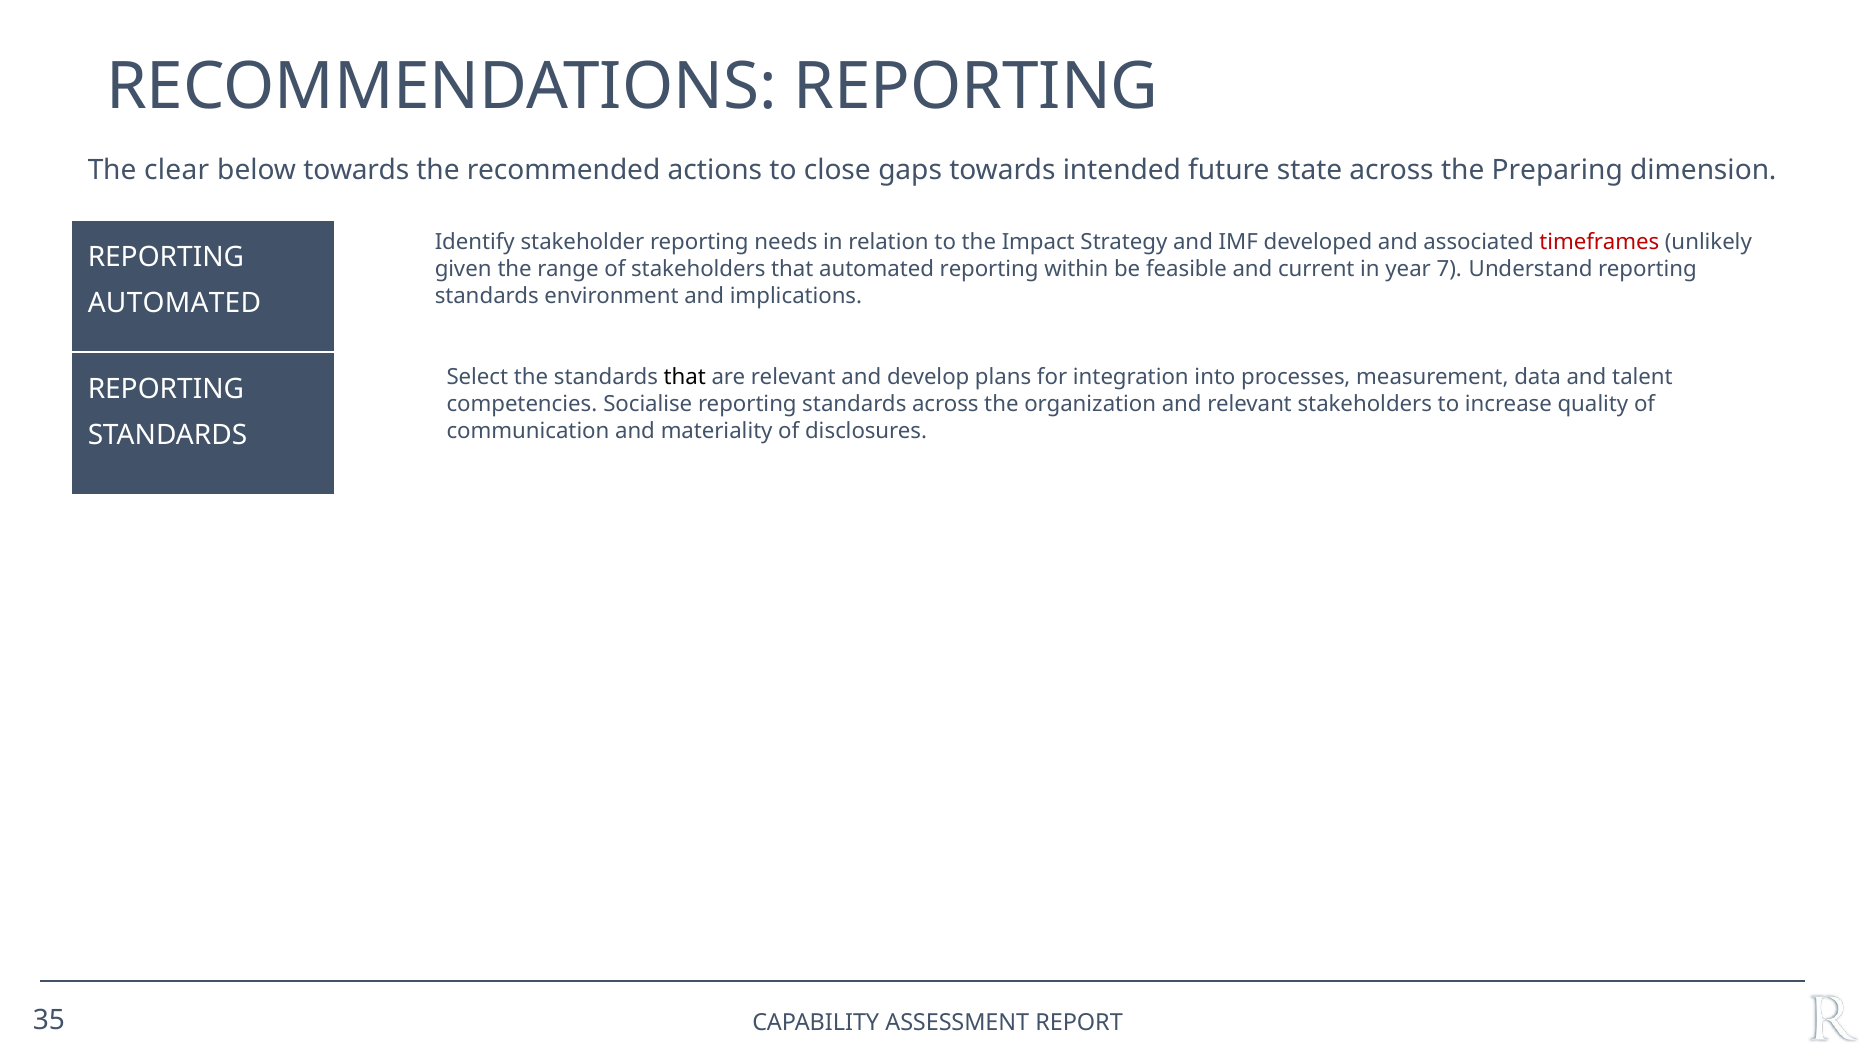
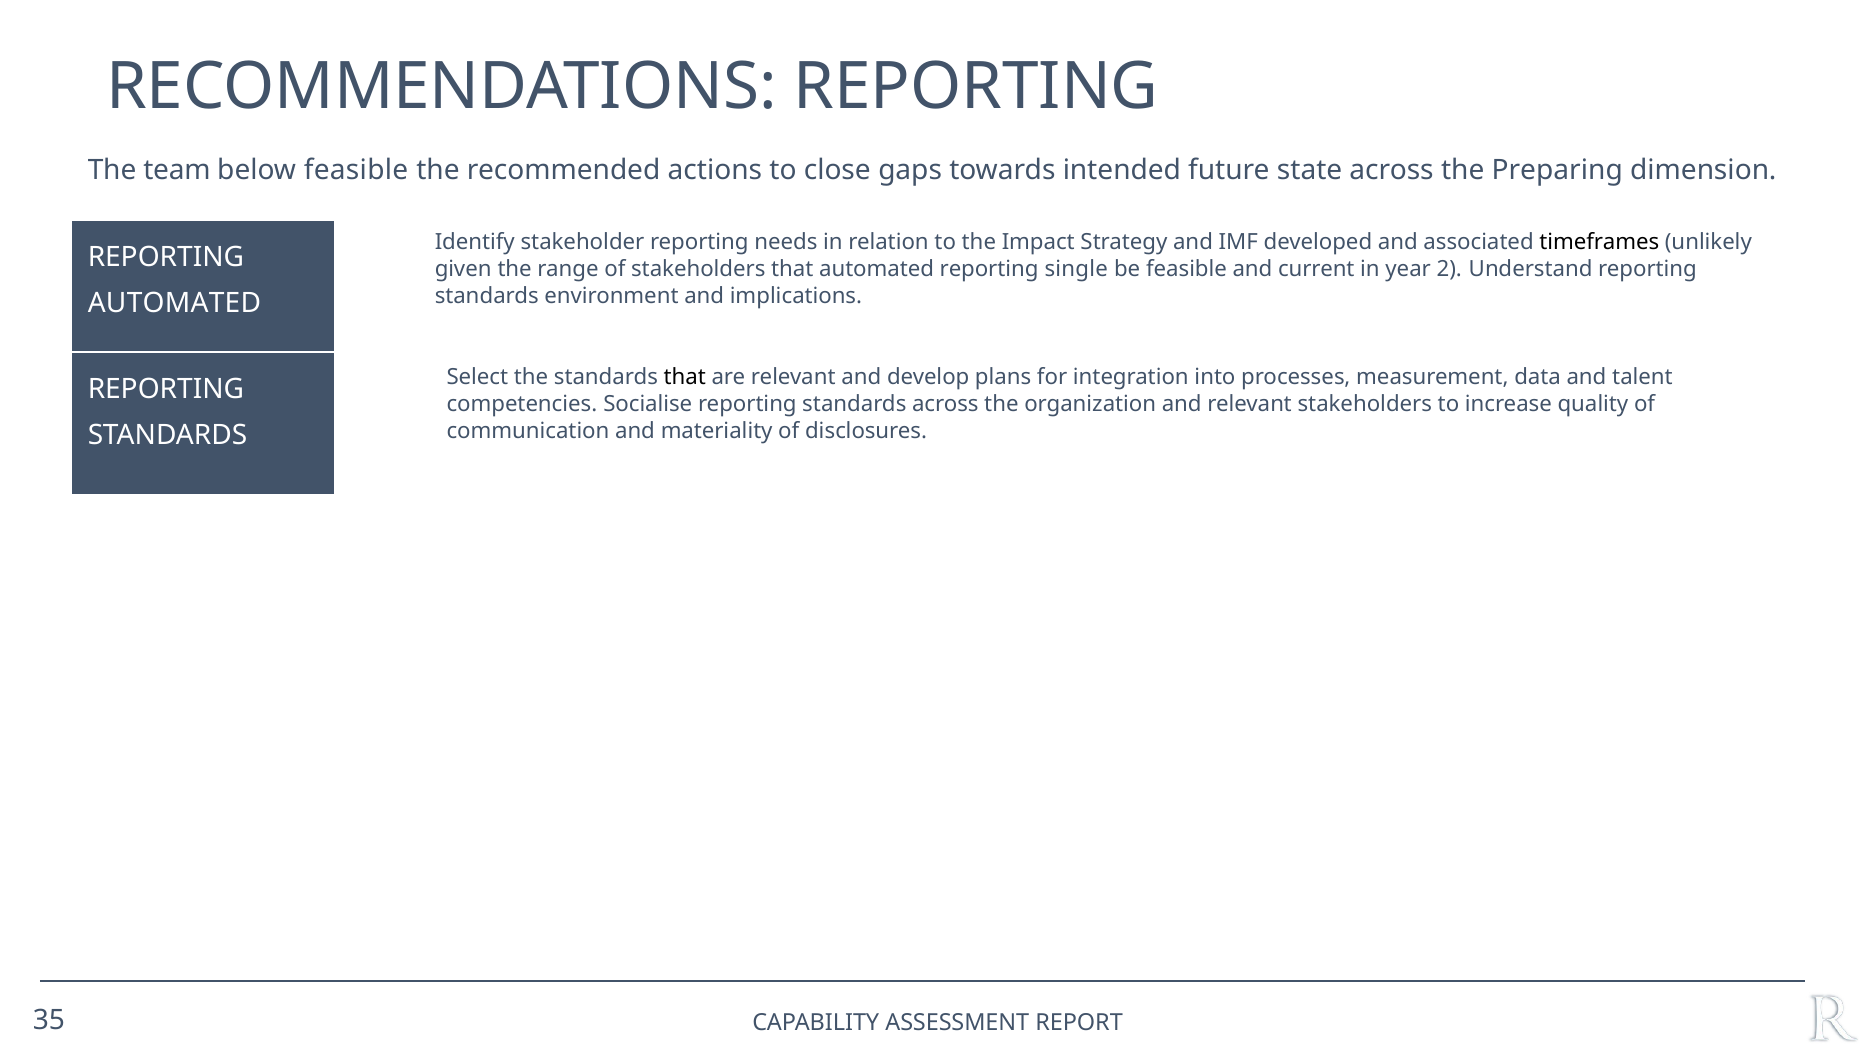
clear: clear -> team
below towards: towards -> feasible
timeframes colour: red -> black
within: within -> single
7: 7 -> 2
